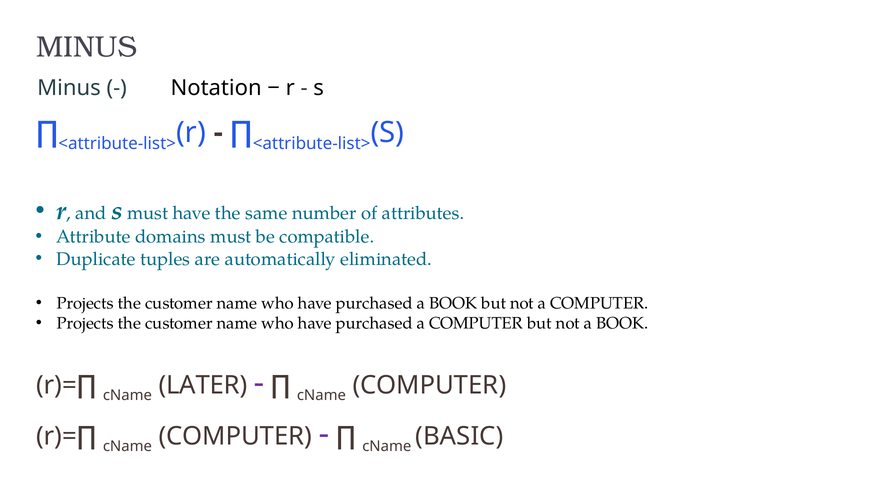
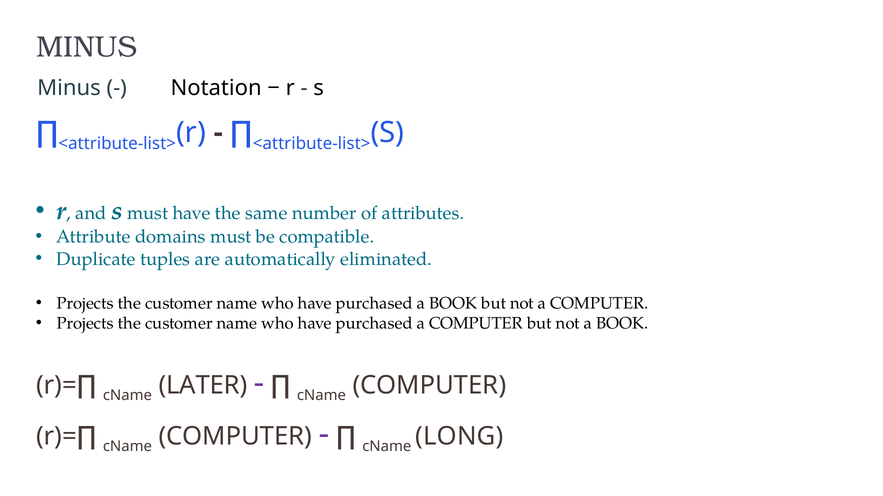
BASIC: BASIC -> LONG
